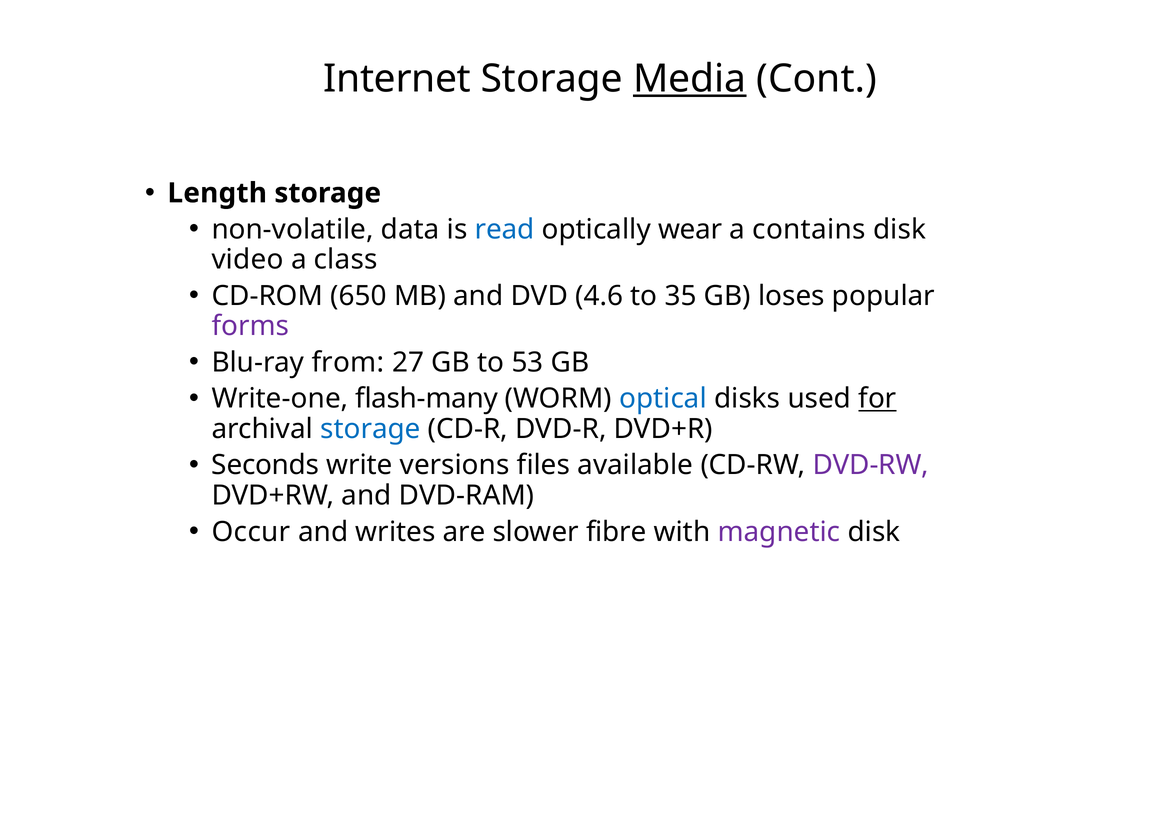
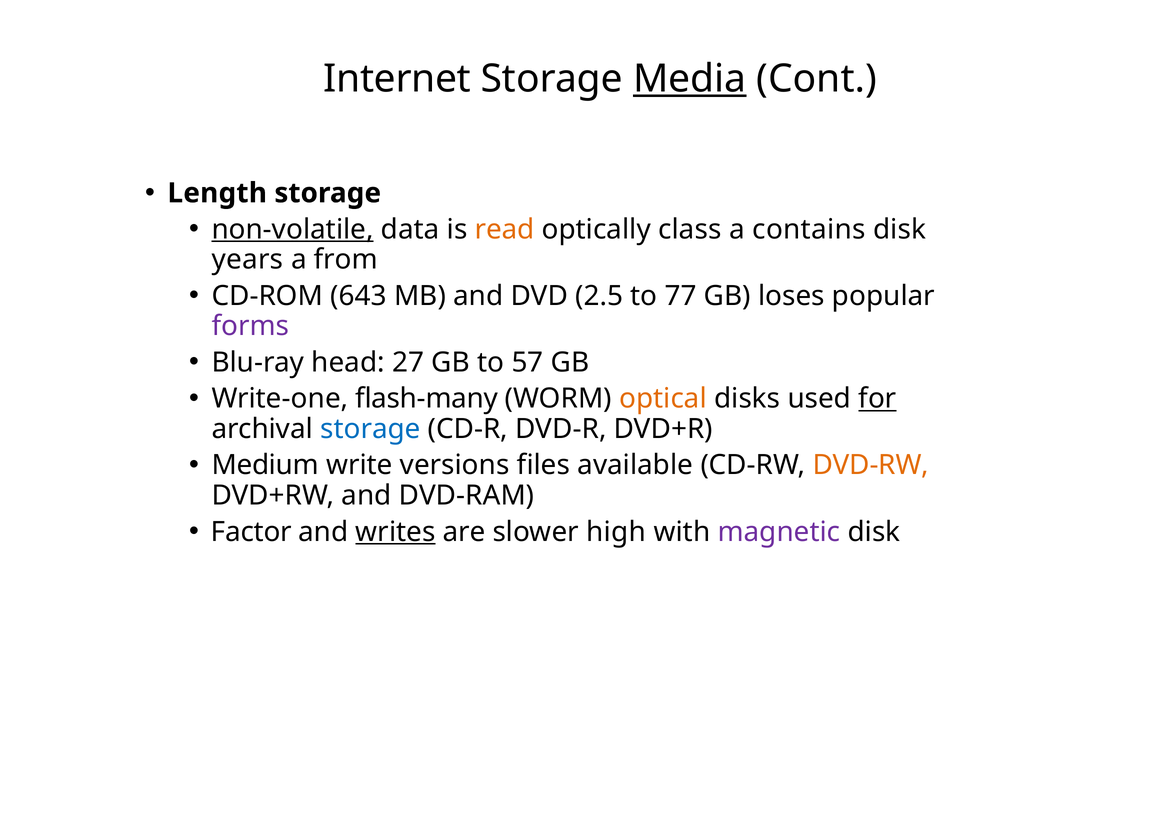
non-volatile underline: none -> present
read colour: blue -> orange
wear: wear -> class
video: video -> years
class: class -> from
650: 650 -> 643
4.6: 4.6 -> 2.5
35: 35 -> 77
from: from -> head
53: 53 -> 57
optical colour: blue -> orange
Seconds: Seconds -> Medium
DVD-RW colour: purple -> orange
Occur: Occur -> Factor
writes underline: none -> present
fibre: fibre -> high
